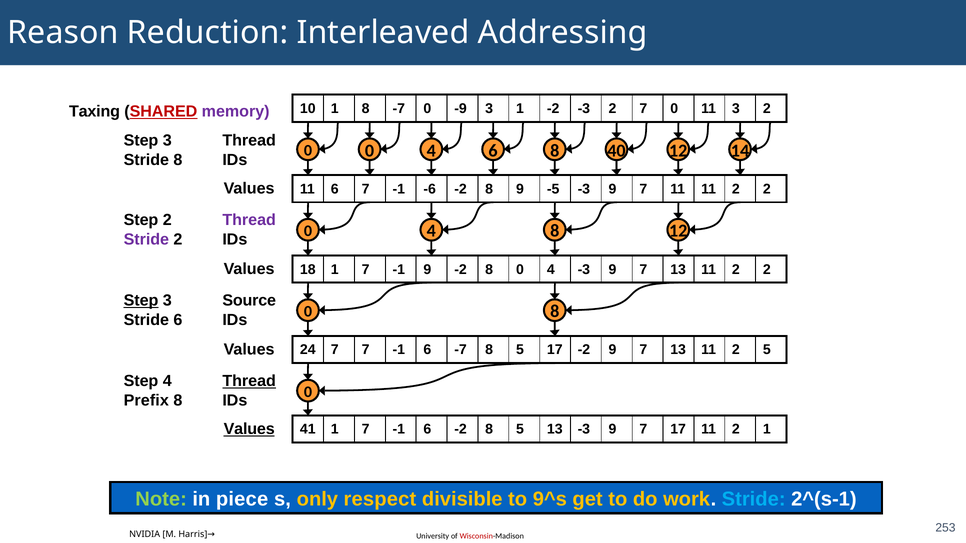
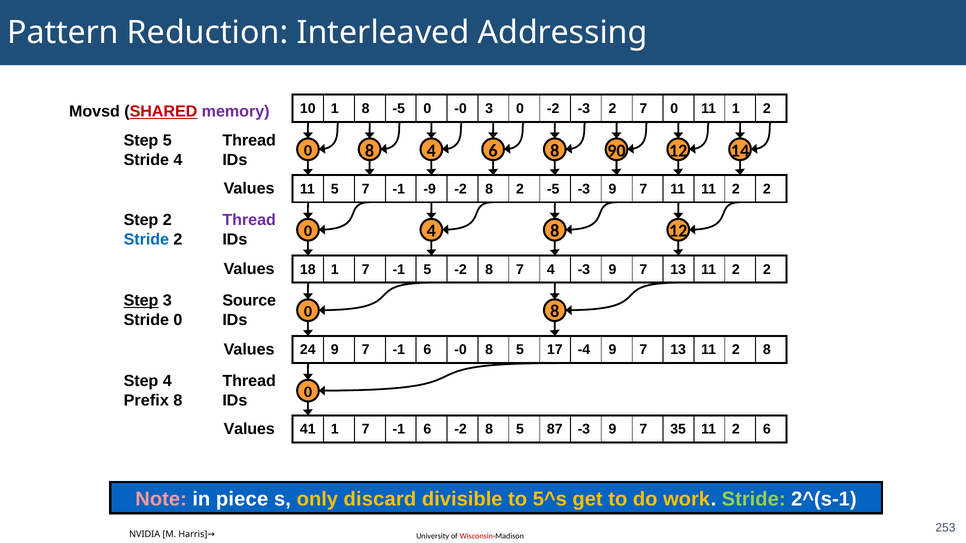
Reason: Reason -> Pattern
8 -7: -7 -> -5
0 -9: -9 -> -0
3 1: 1 -> 0
11 3: 3 -> 1
Taxing: Taxing -> Movsd
3 at (167, 141): 3 -> 5
0 at (370, 151): 0 -> 8
40: 40 -> 90
Stride 8: 8 -> 4
11 6: 6 -> 5
-6: -6 -> -9
8 9: 9 -> 2
Stride at (146, 240) colour: purple -> blue
-1 9: 9 -> 5
8 0: 0 -> 7
Stride 6: 6 -> 0
24 7: 7 -> 9
6 -7: -7 -> -0
17 -2: -2 -> -4
2 5: 5 -> 8
Thread at (249, 381) underline: present -> none
Values at (249, 429) underline: present -> none
5 13: 13 -> 87
7 17: 17 -> 35
2 1: 1 -> 6
Note colour: light green -> pink
respect: respect -> discard
9^s: 9^s -> 5^s
Stride at (754, 499) colour: light blue -> light green
